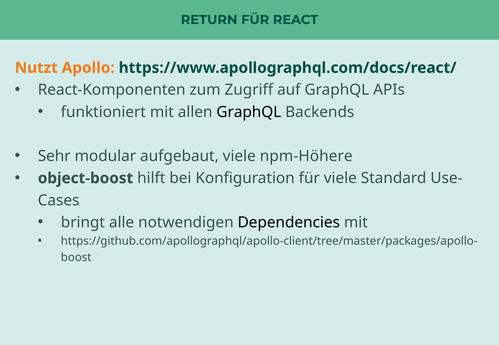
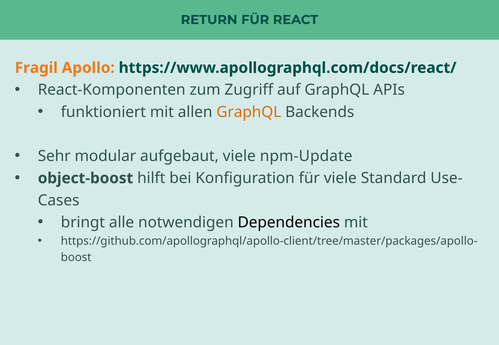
Nutzt: Nutzt -> Fragil
GraphQL at (249, 112) colour: black -> orange
npm-Höhere: npm-Höhere -> npm-Update
